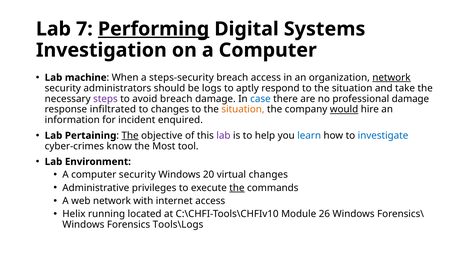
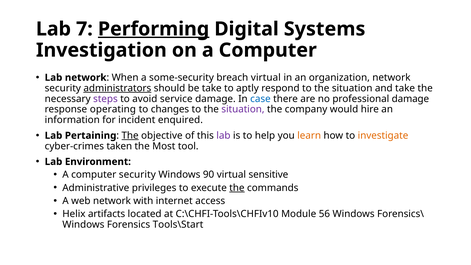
Lab machine: machine -> network
steps-security: steps-security -> some-security
breach access: access -> virtual
network at (391, 78) underline: present -> none
administrators underline: none -> present
be logs: logs -> take
avoid breach: breach -> service
infiltrated: infiltrated -> operating
situation at (243, 109) colour: orange -> purple
would underline: present -> none
learn colour: blue -> orange
investigate colour: blue -> orange
know: know -> taken
20: 20 -> 90
virtual changes: changes -> sensitive
running: running -> artifacts
26: 26 -> 56
Tools\Logs: Tools\Logs -> Tools\Start
